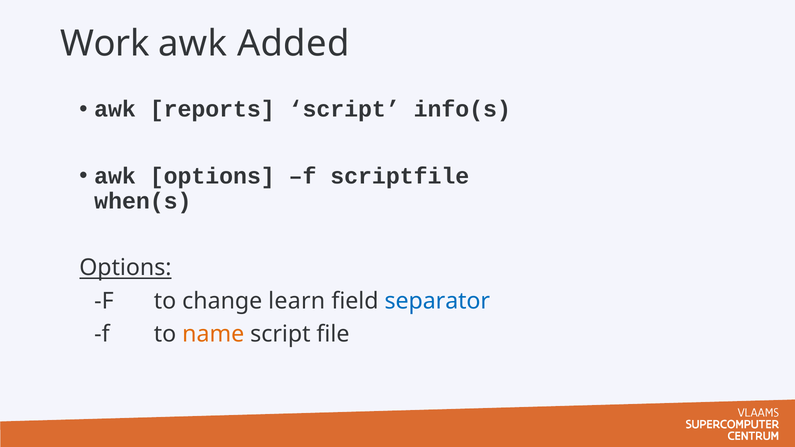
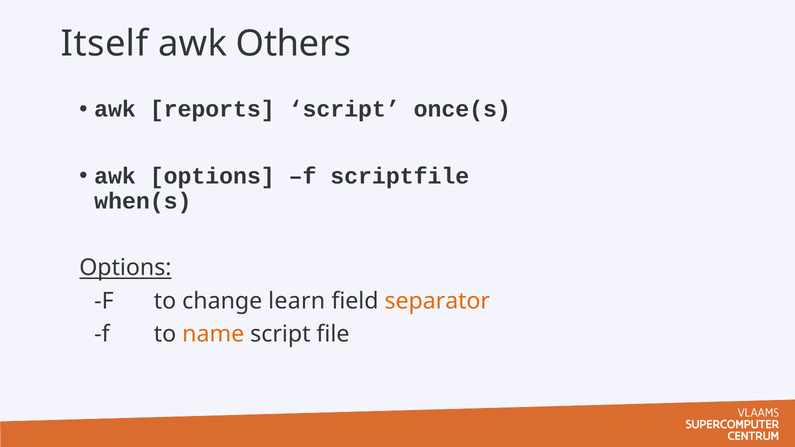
Work: Work -> Itself
Added: Added -> Others
info(s: info(s -> once(s
separator colour: blue -> orange
